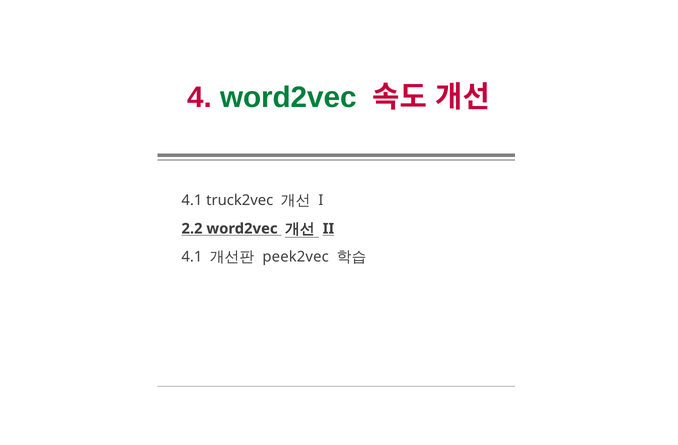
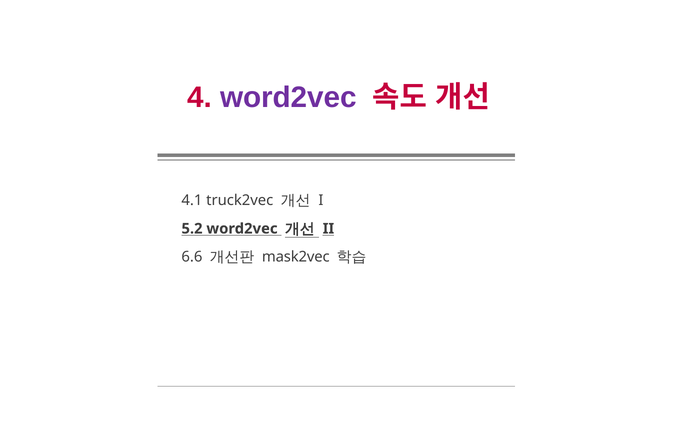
word2vec at (289, 97) colour: green -> purple
2.2: 2.2 -> 5.2
4.1 at (192, 257): 4.1 -> 6.6
peek2vec: peek2vec -> mask2vec
